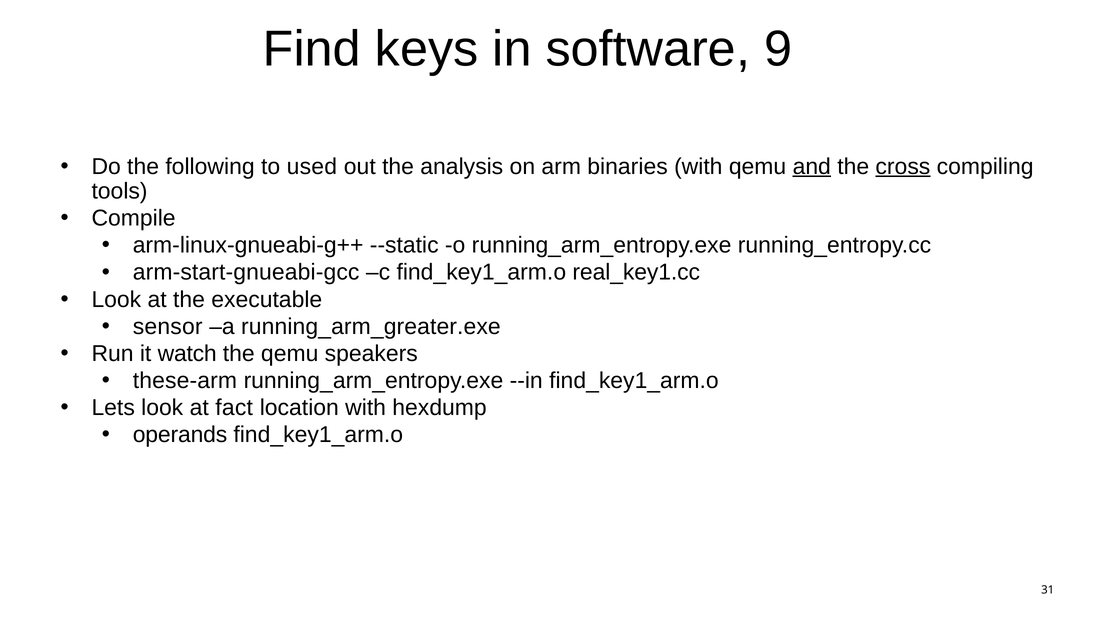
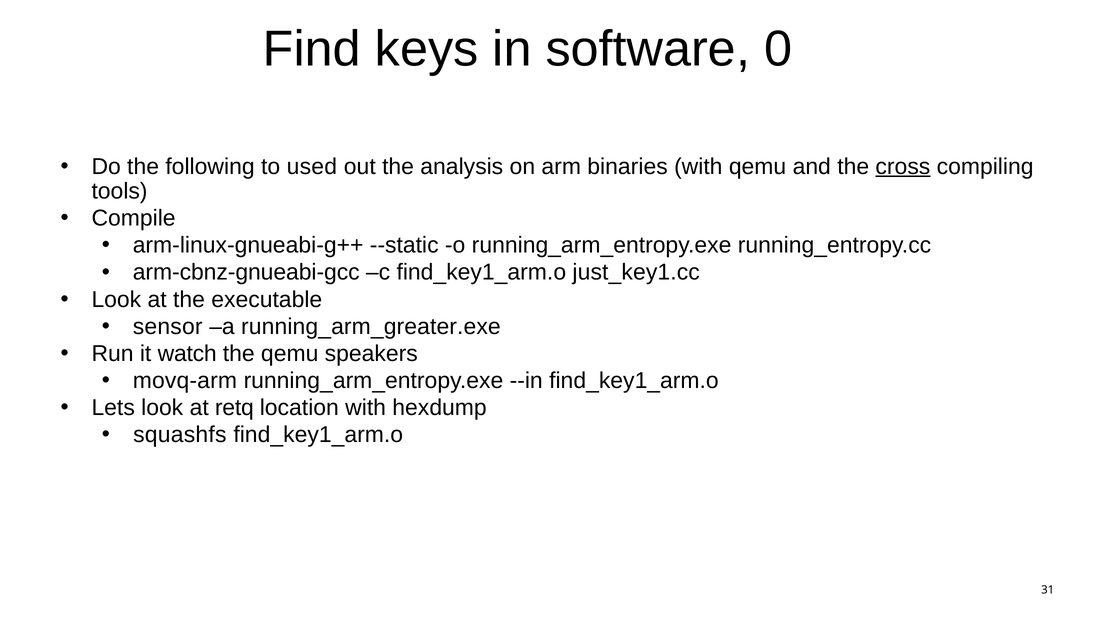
9: 9 -> 0
and underline: present -> none
arm-start-gnueabi-gcc: arm-start-gnueabi-gcc -> arm-cbnz-gnueabi-gcc
real_key1.cc: real_key1.cc -> just_key1.cc
these-arm: these-arm -> movq-arm
fact: fact -> retq
operands: operands -> squashfs
